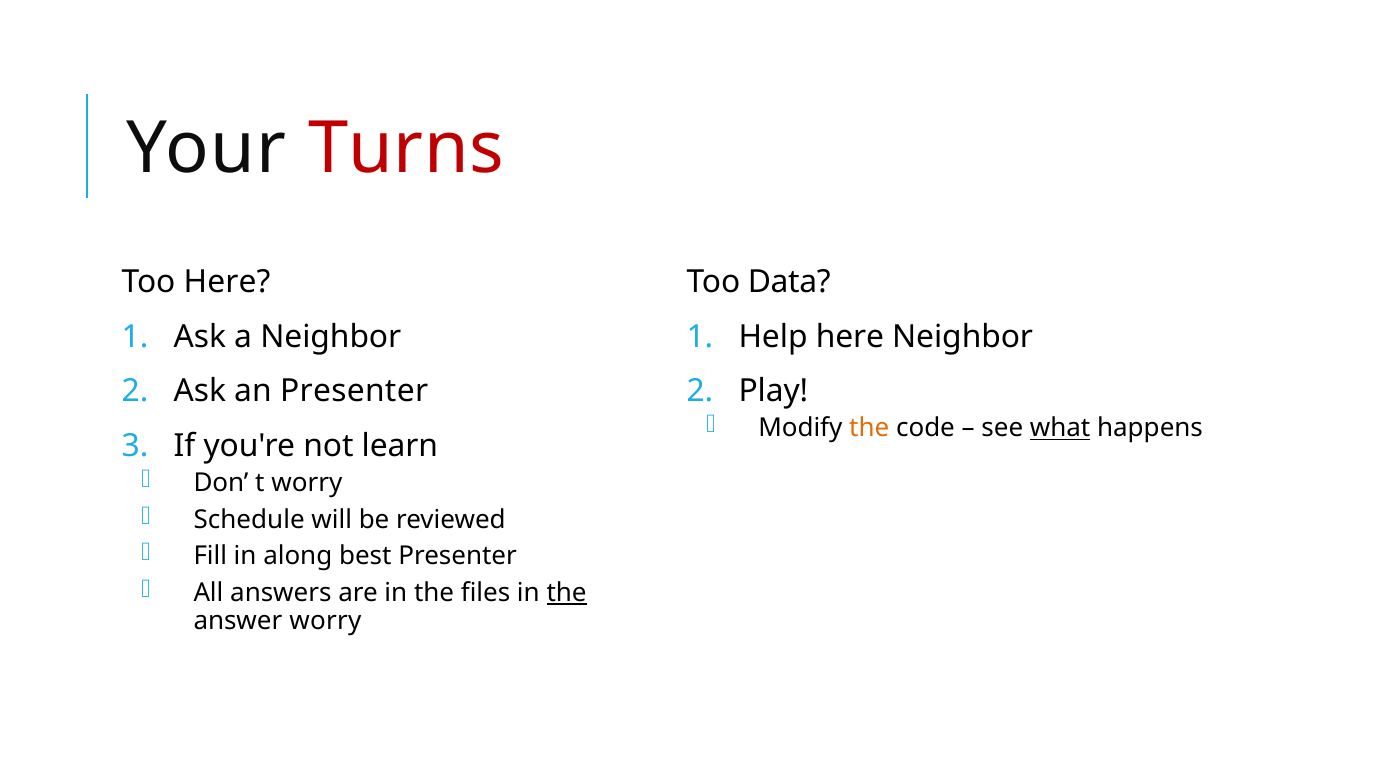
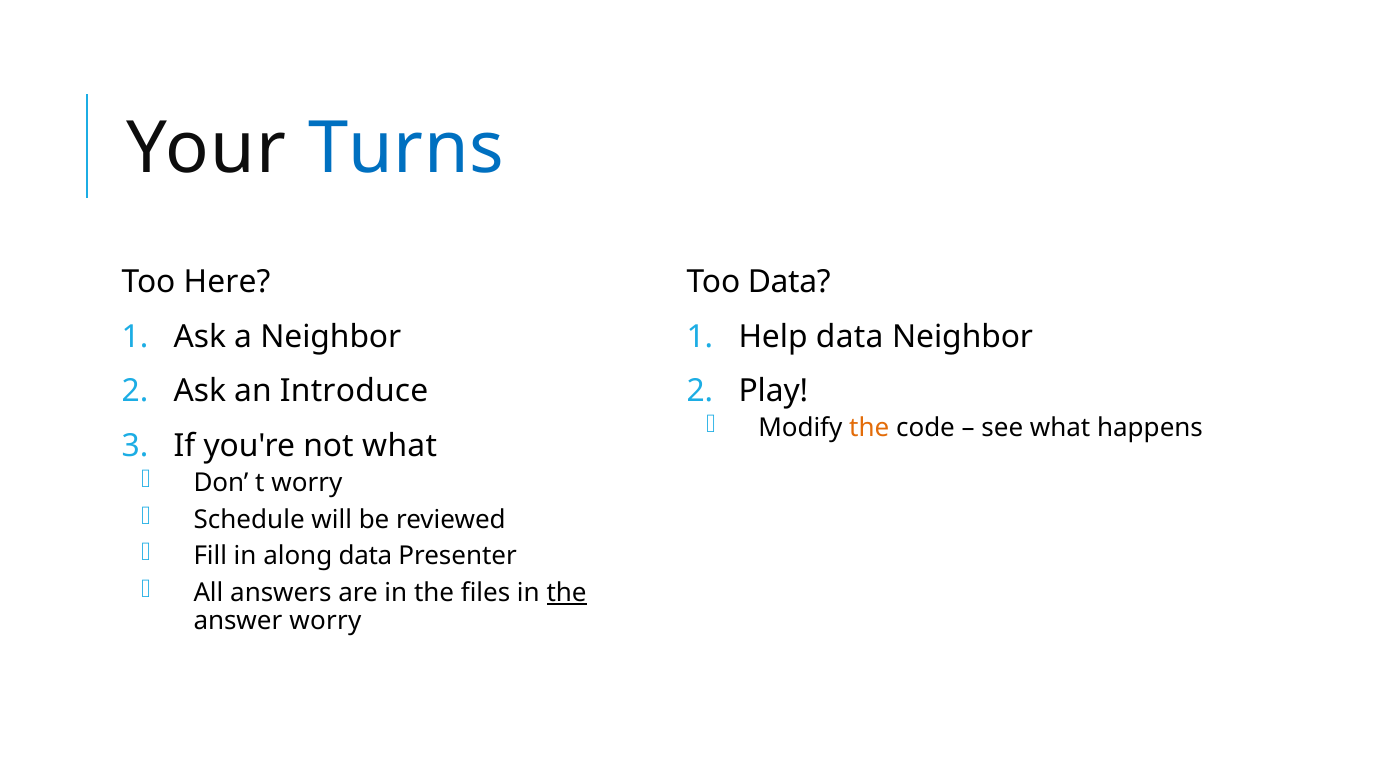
Turns colour: red -> blue
Help here: here -> data
an Presenter: Presenter -> Introduce
what at (1060, 428) underline: present -> none
not learn: learn -> what
along best: best -> data
